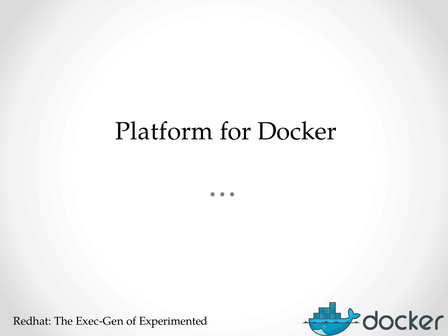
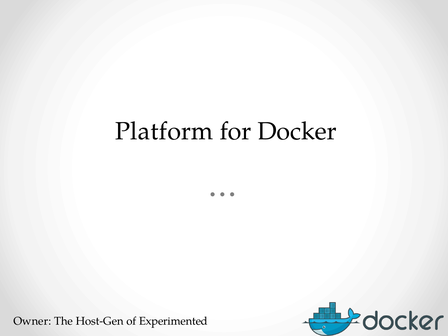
Redhat: Redhat -> Owner
Exec-Gen: Exec-Gen -> Host-Gen
